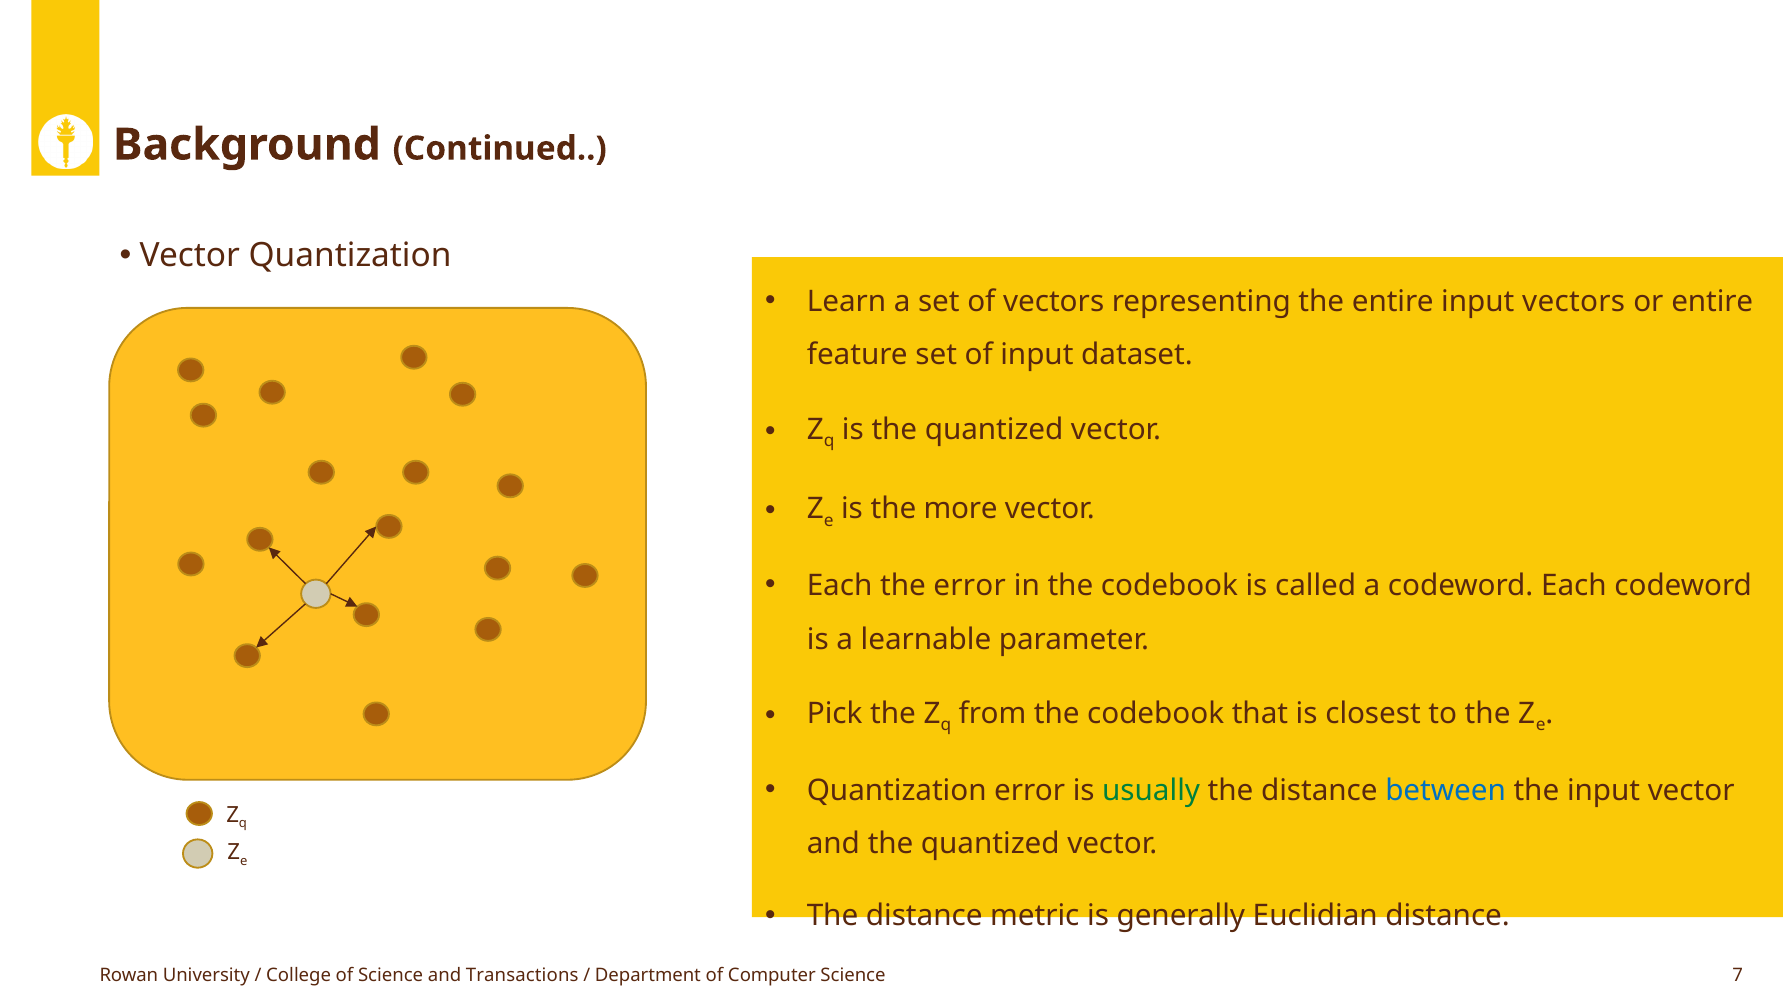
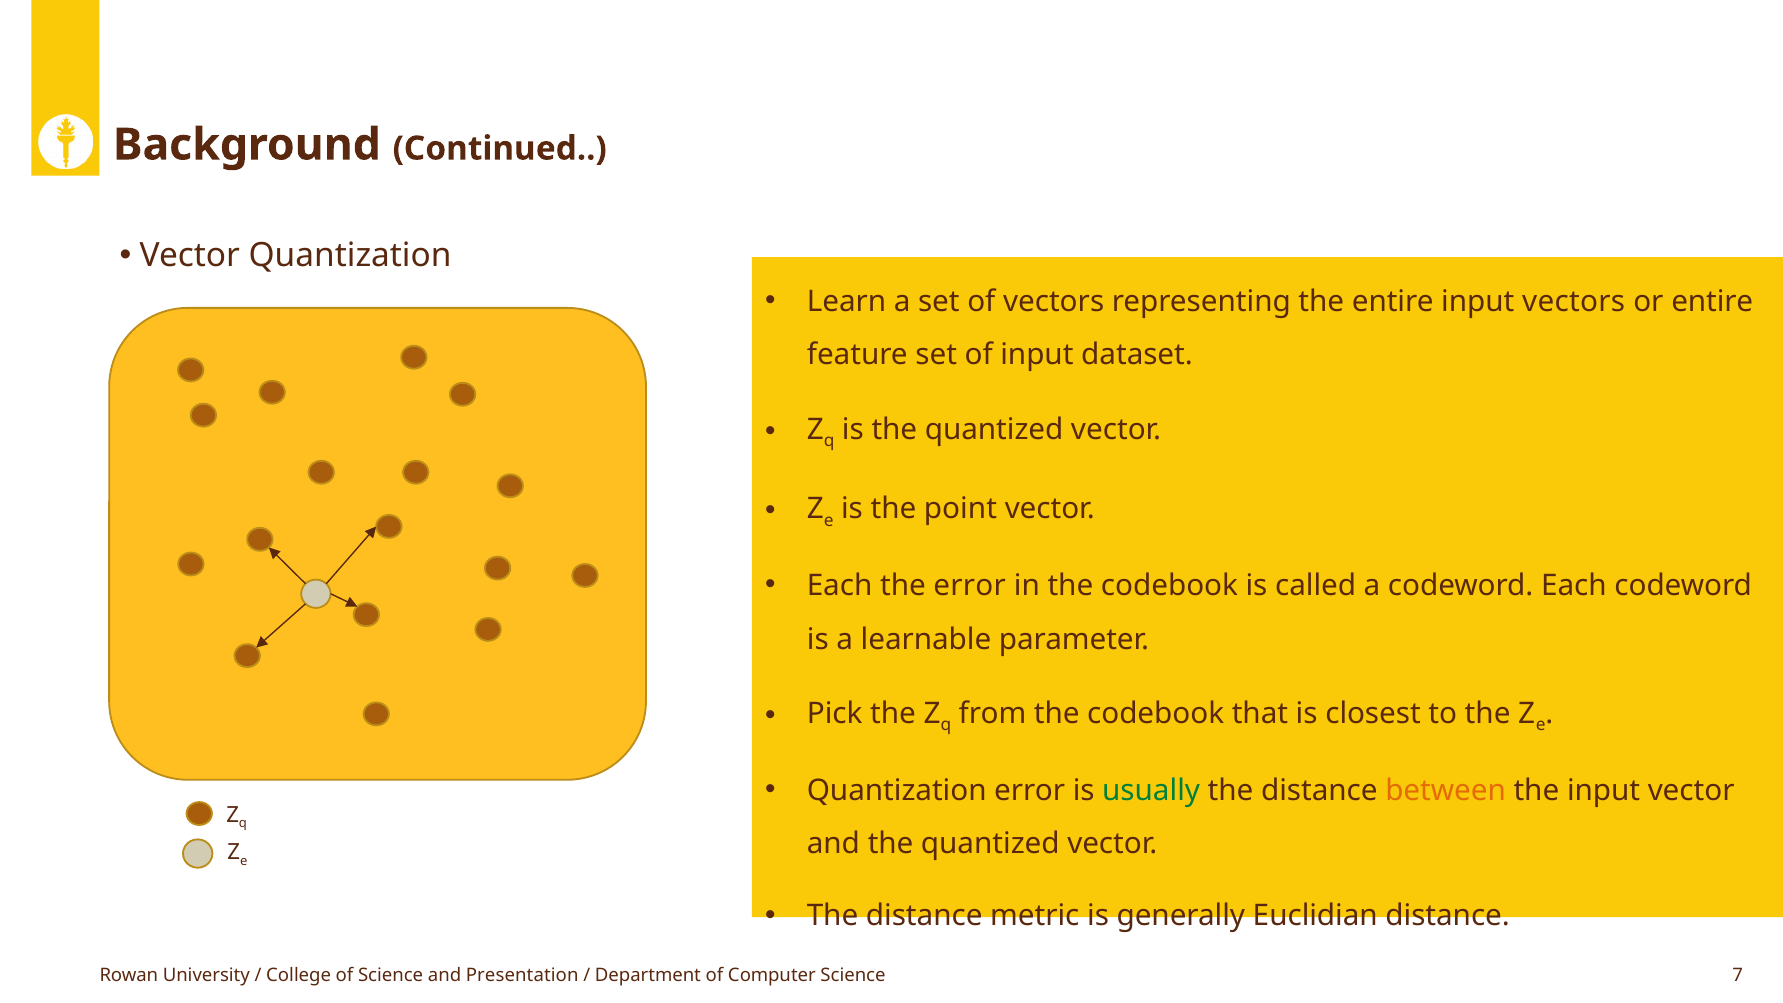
more: more -> point
between colour: blue -> orange
Transactions: Transactions -> Presentation
